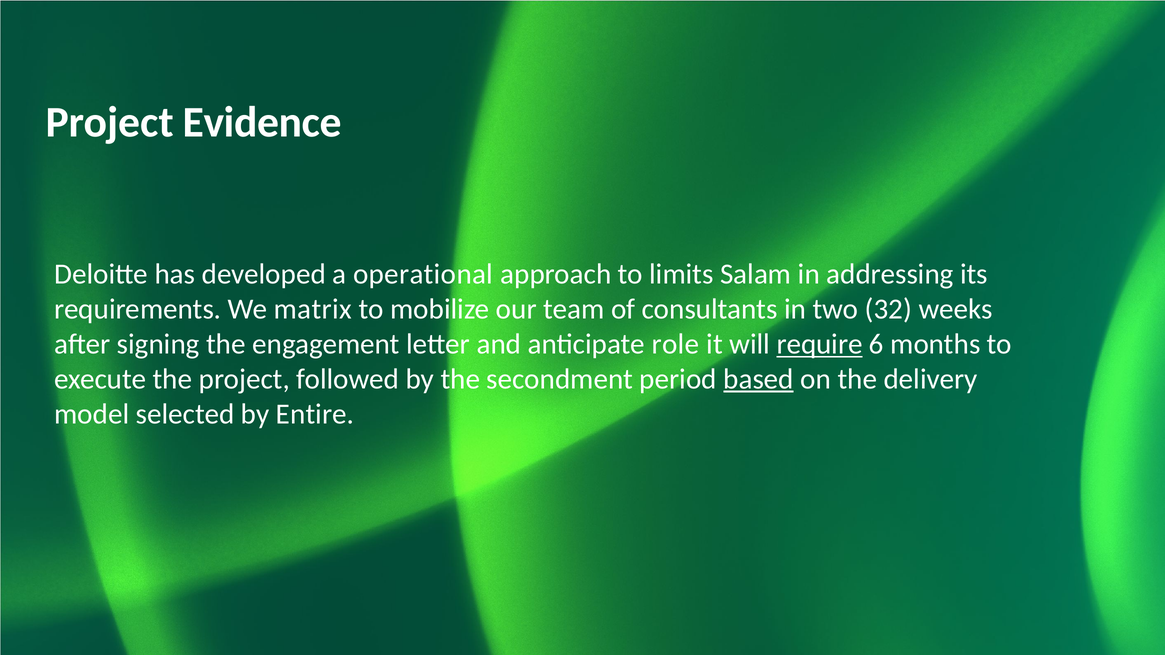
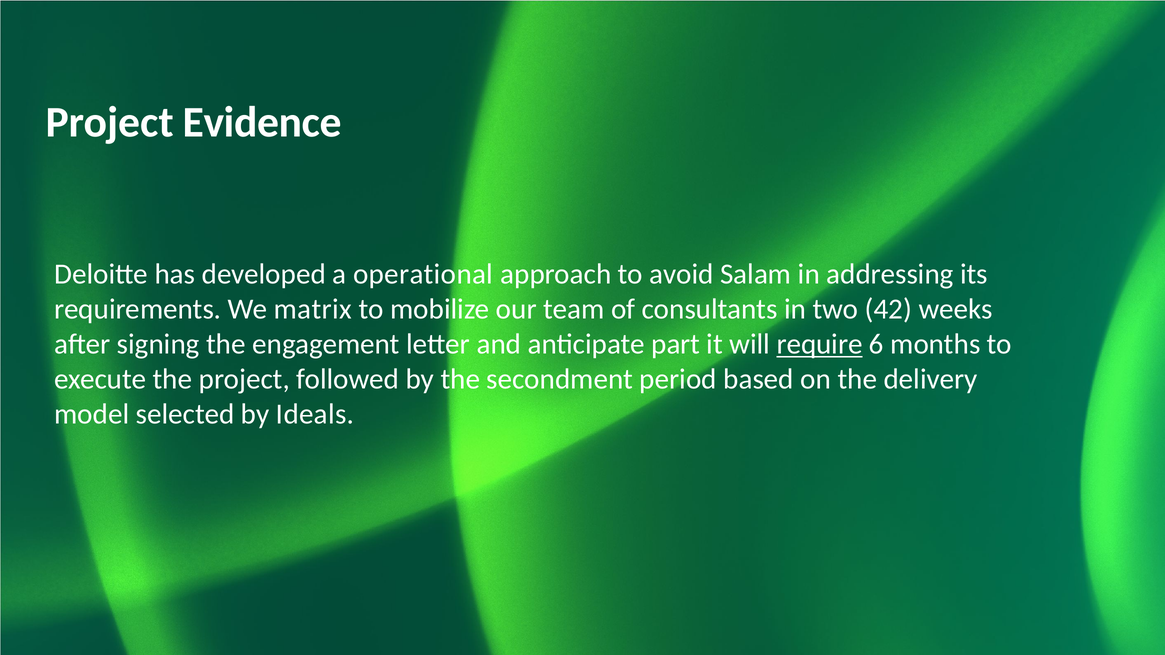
limits: limits -> avoid
32: 32 -> 42
role: role -> part
based underline: present -> none
Entire: Entire -> Ideals
